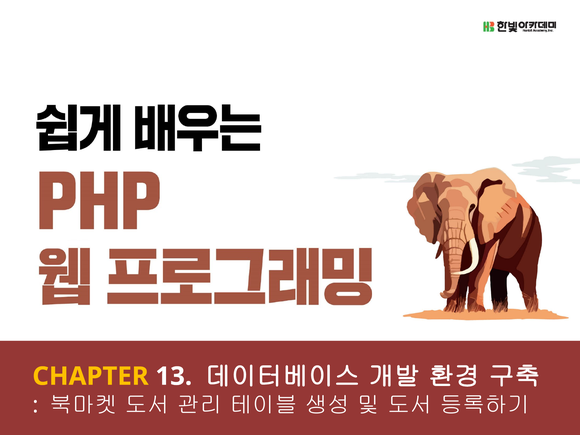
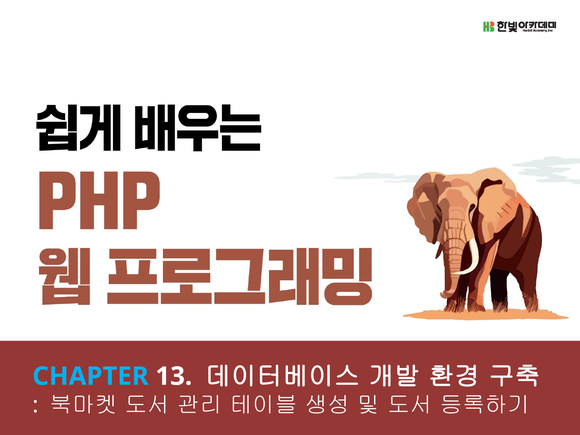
CHAPTER colour: yellow -> light blue
